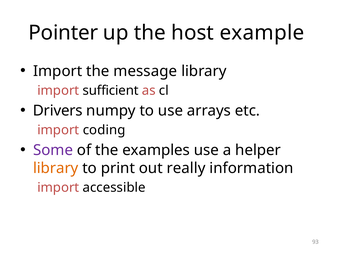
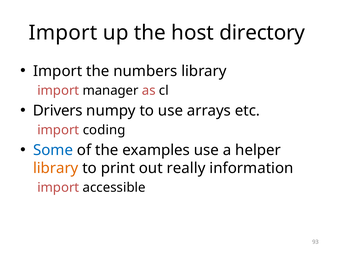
Pointer at (63, 33): Pointer -> Import
example: example -> directory
message: message -> numbers
sufficient: sufficient -> manager
Some colour: purple -> blue
